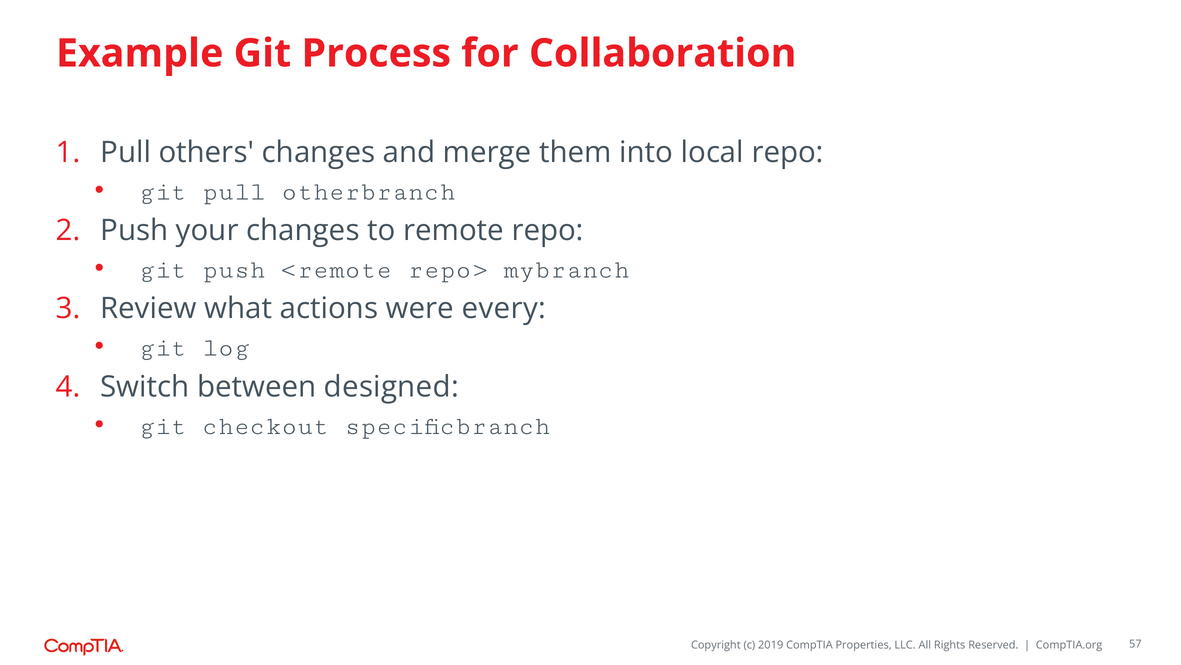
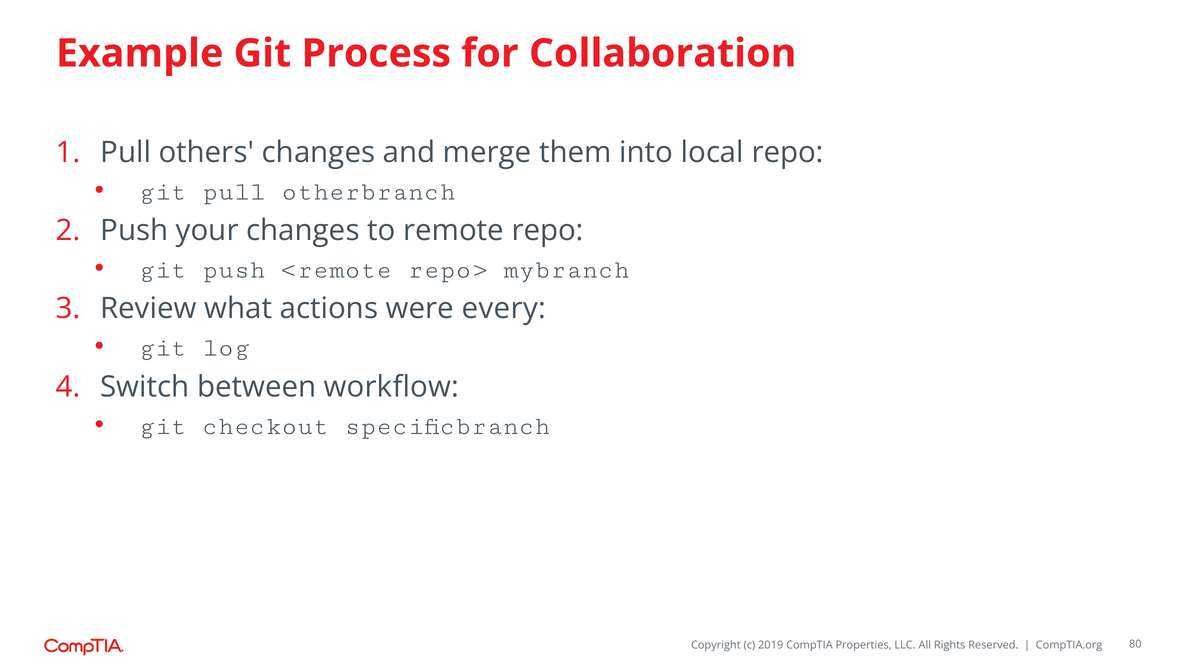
designed: designed -> workflow
57: 57 -> 80
